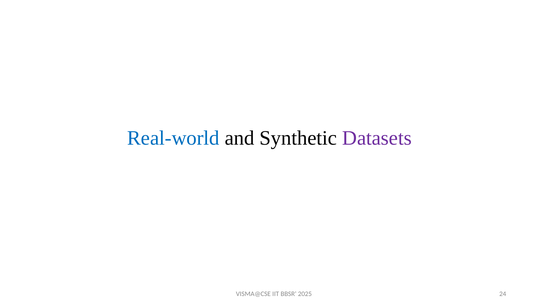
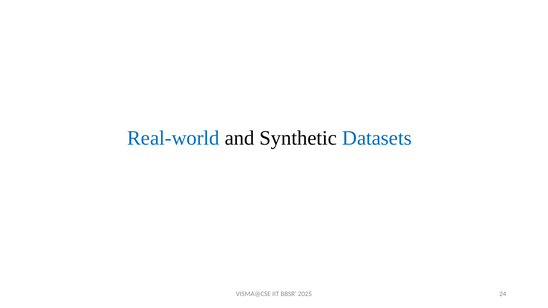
Datasets colour: purple -> blue
